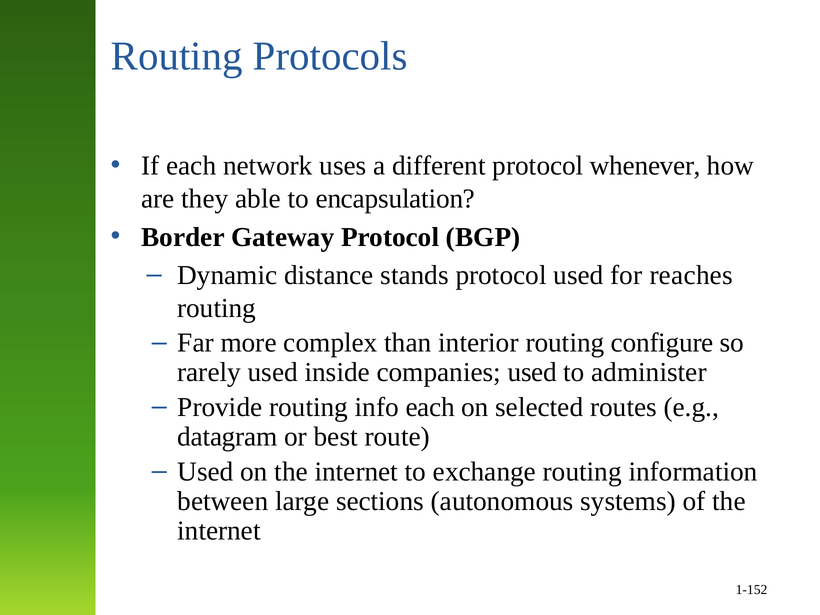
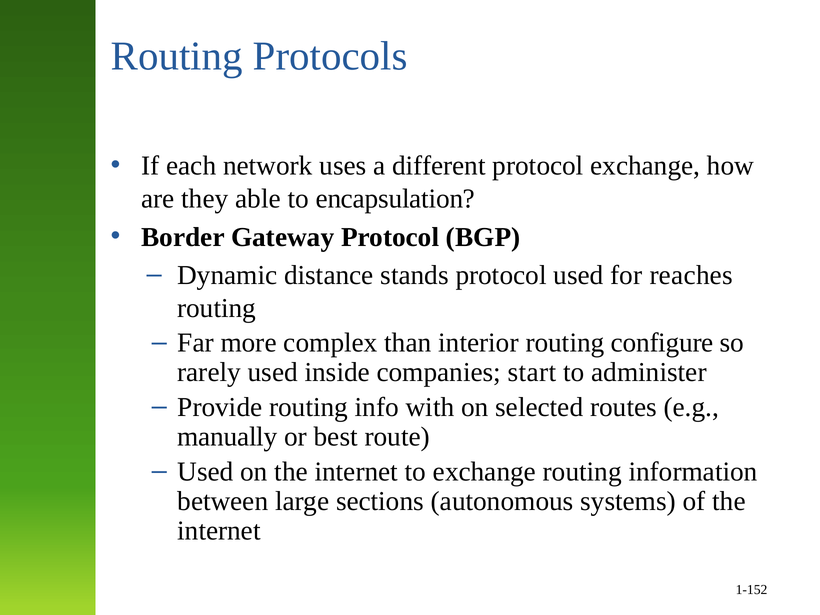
protocol whenever: whenever -> exchange
companies used: used -> start
info each: each -> with
datagram: datagram -> manually
